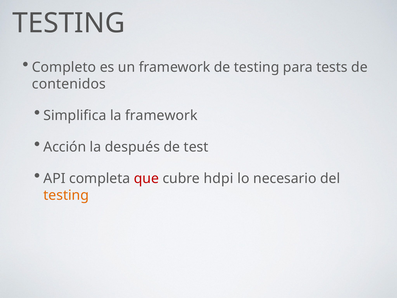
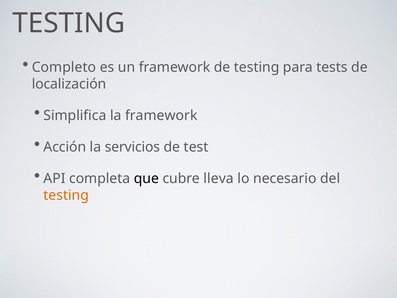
contenidos: contenidos -> localización
después: después -> servicios
que colour: red -> black
hdpi: hdpi -> lleva
